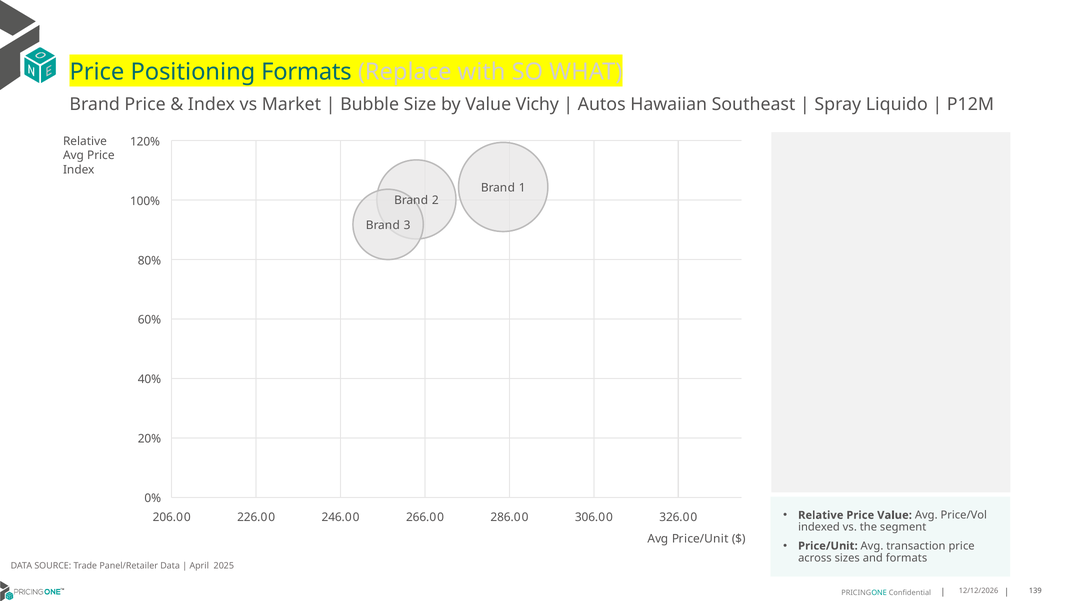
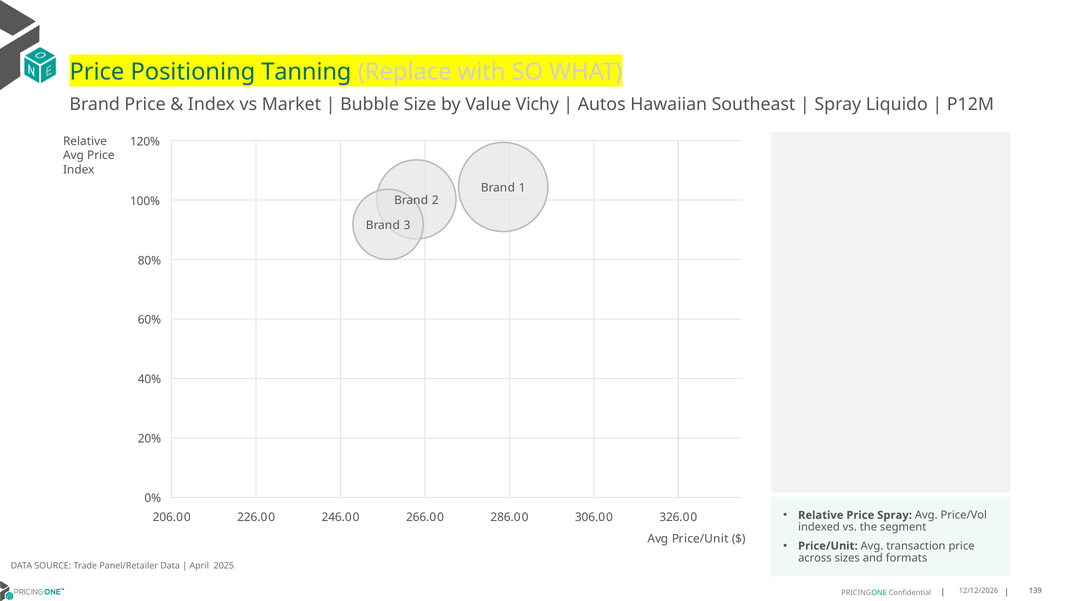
Positioning Formats: Formats -> Tanning
Price Value: Value -> Spray
